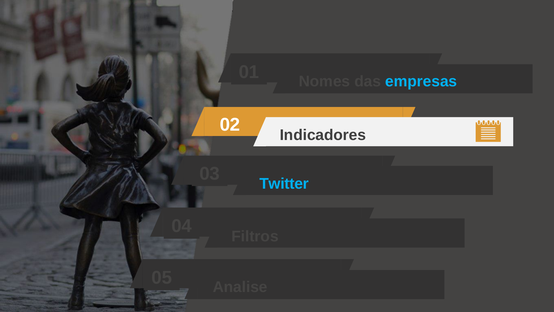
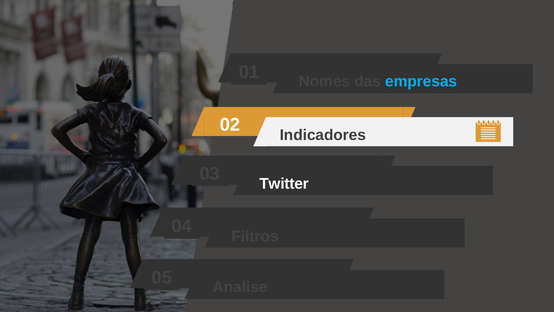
Twitter colour: light blue -> white
